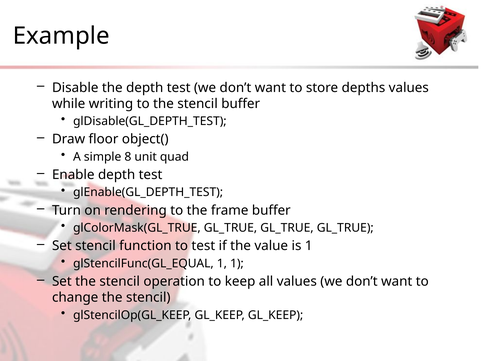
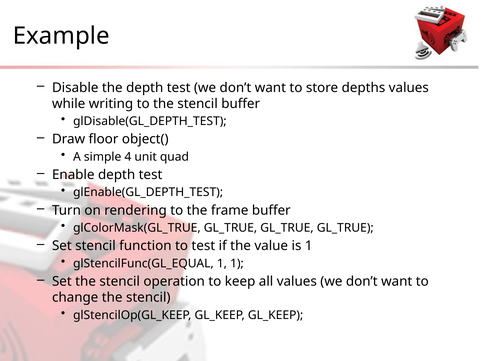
8: 8 -> 4
